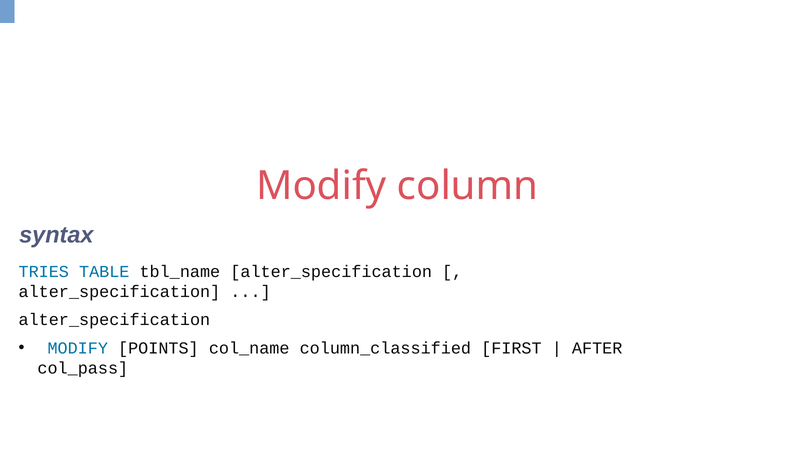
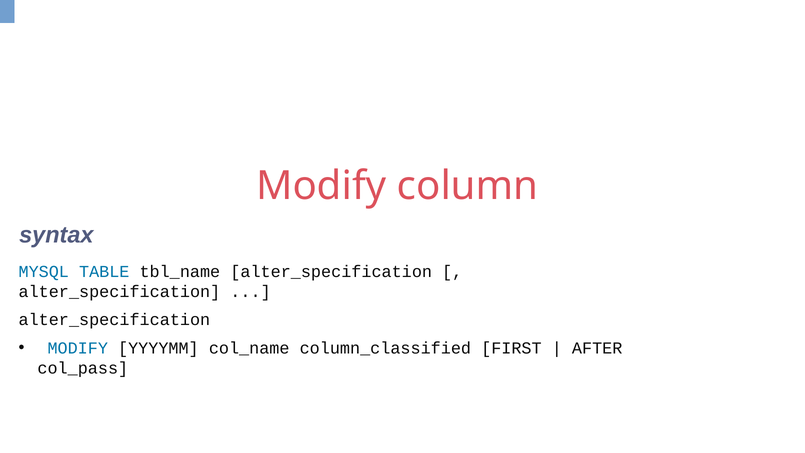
TRIES: TRIES -> MYSQL
POINTS: POINTS -> YYYYMM
